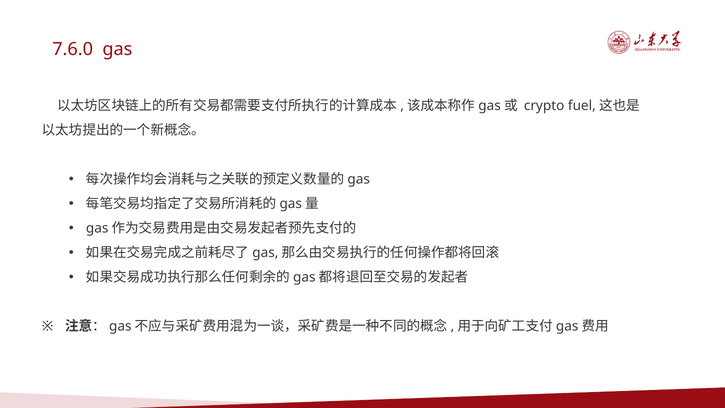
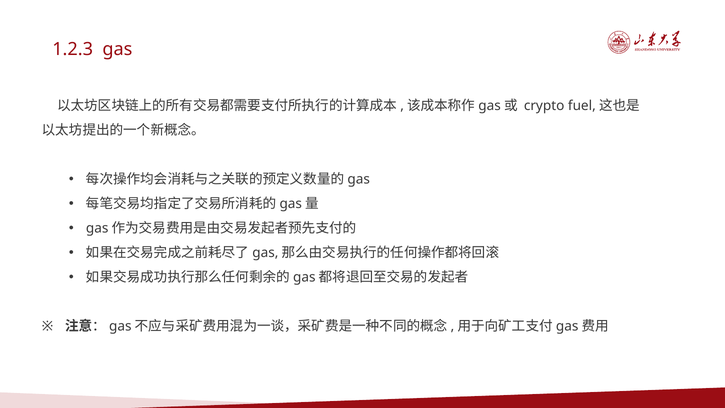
7.6.0: 7.6.0 -> 1.2.3
